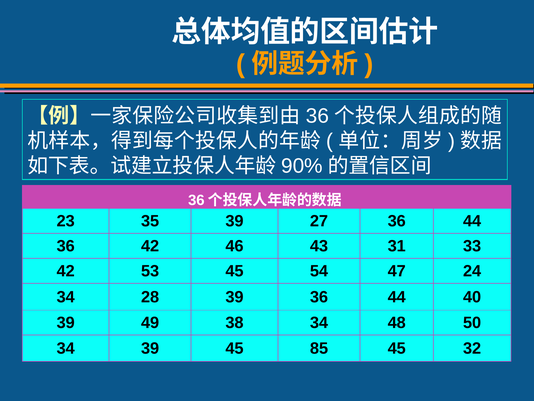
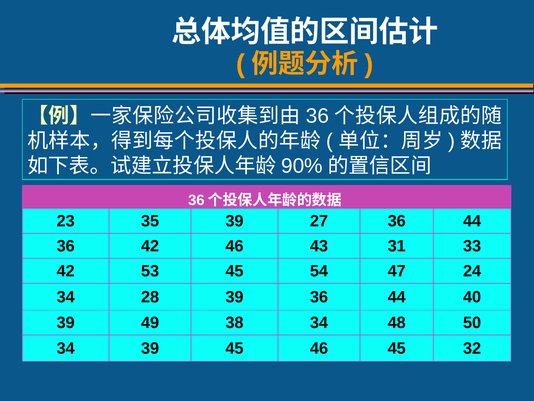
45 85: 85 -> 46
